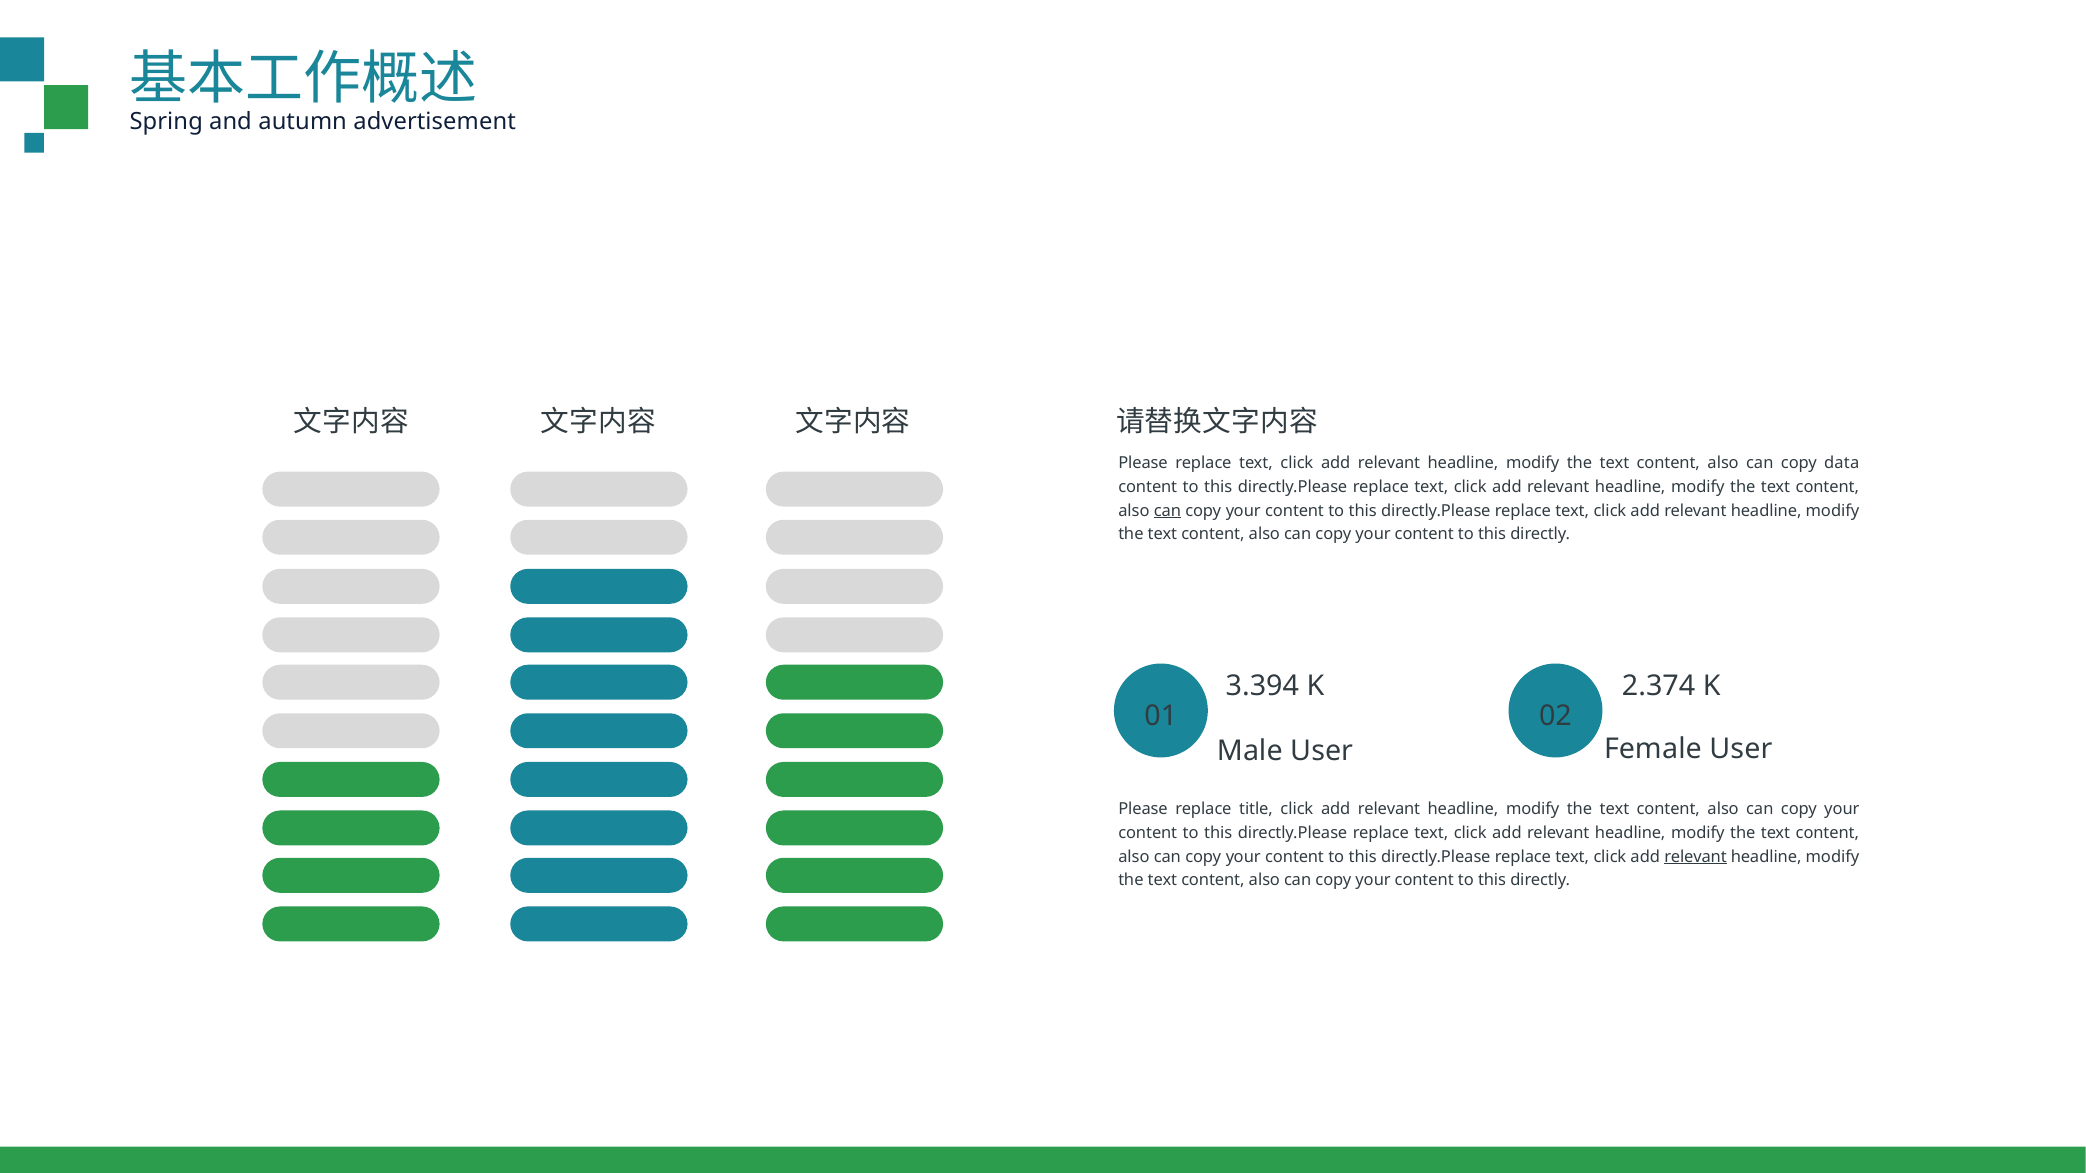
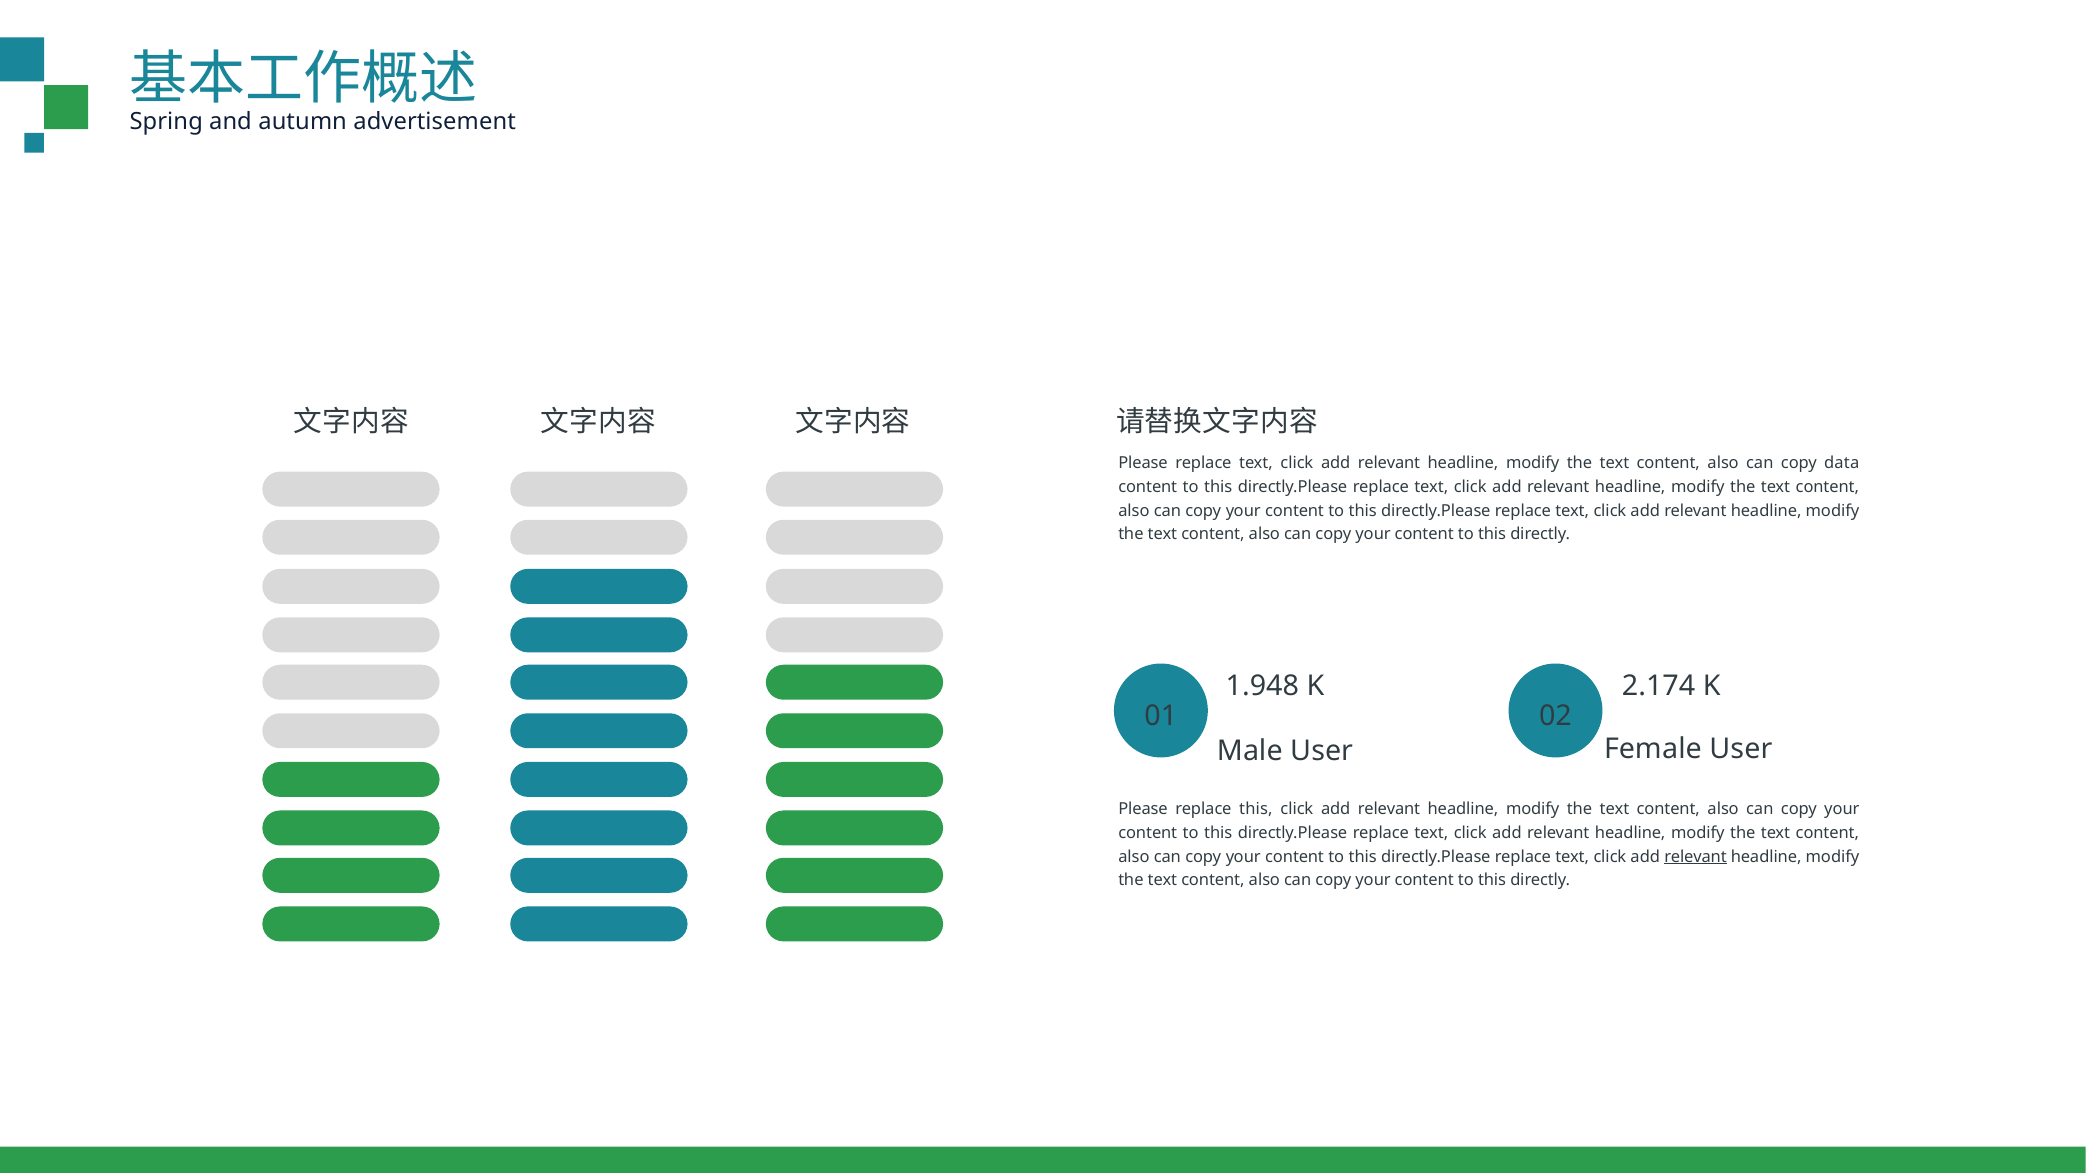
can at (1167, 511) underline: present -> none
3.394: 3.394 -> 1.948
2.374: 2.374 -> 2.174
replace title: title -> this
